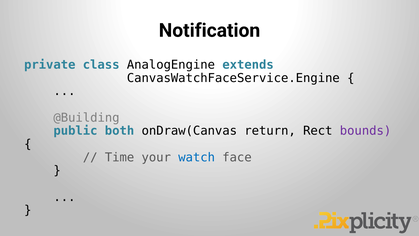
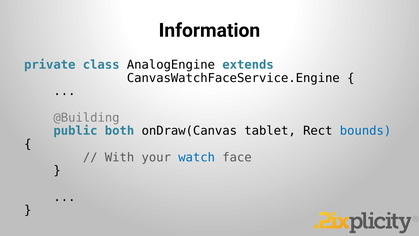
Notification: Notification -> Information
return: return -> tablet
bounds colour: purple -> blue
Time: Time -> With
